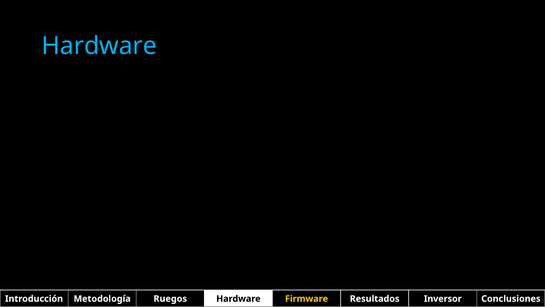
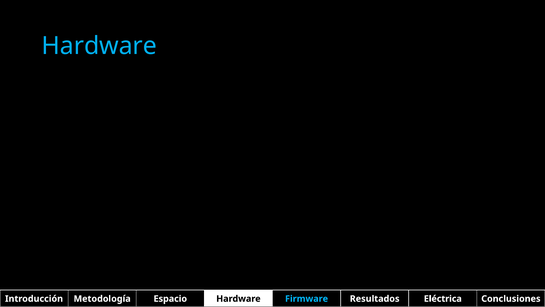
Ruegos: Ruegos -> Espacio
Firmware colour: yellow -> light blue
Inversor: Inversor -> Eléctrica
